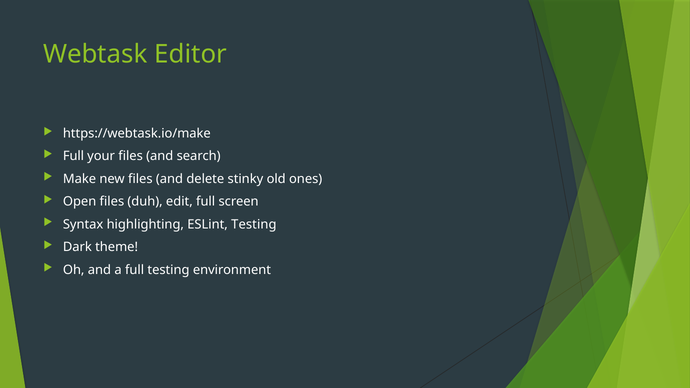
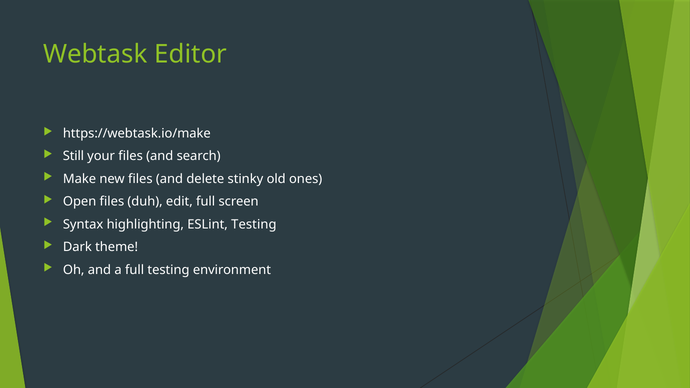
Full at (73, 156): Full -> Still
